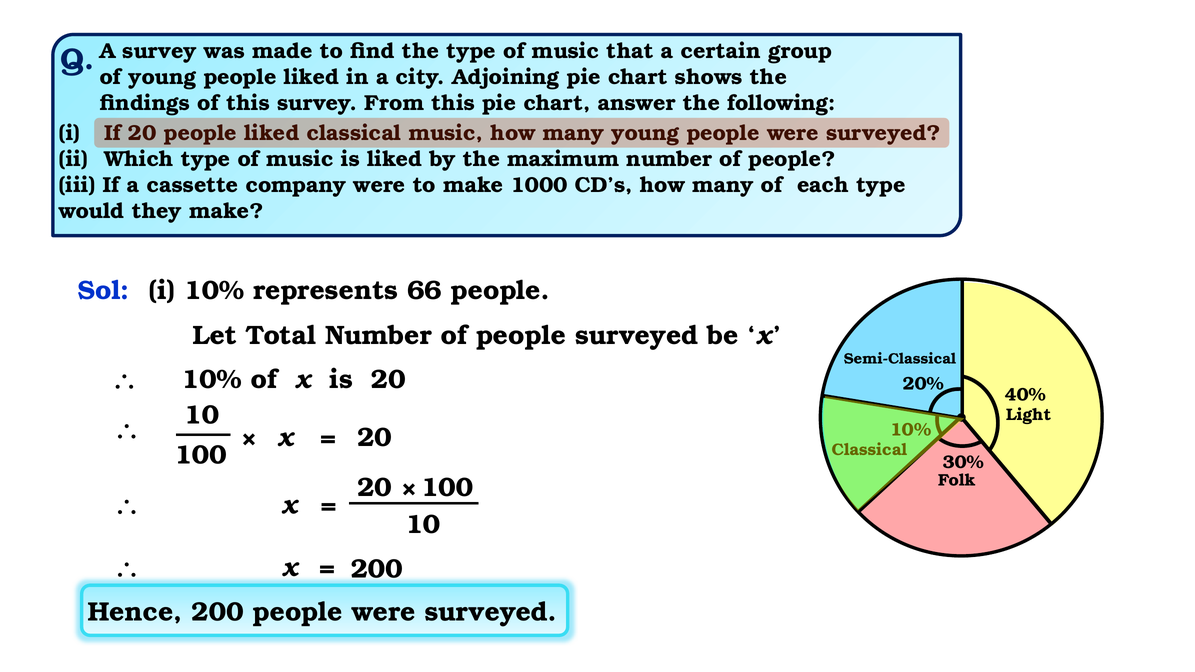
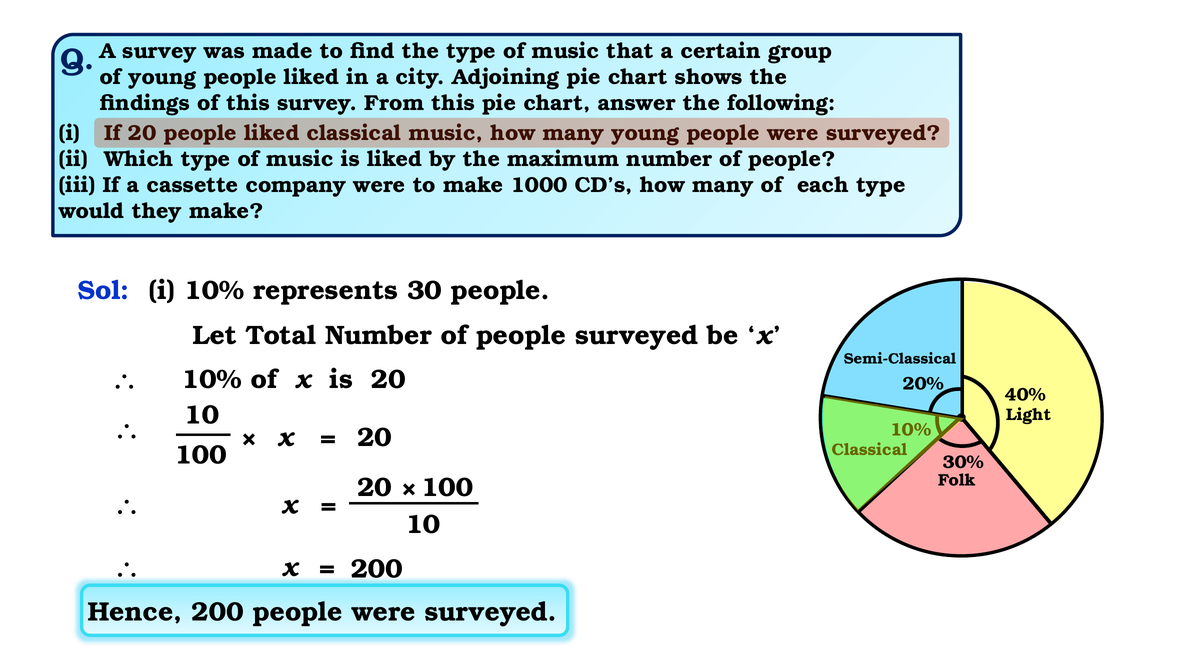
66: 66 -> 30
